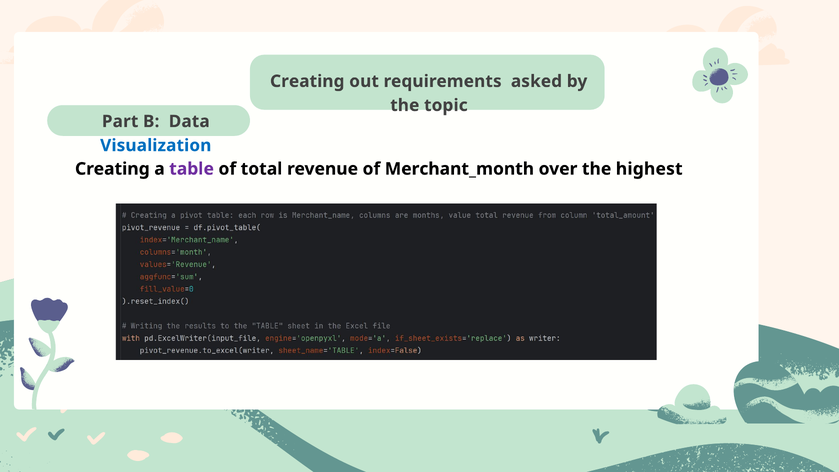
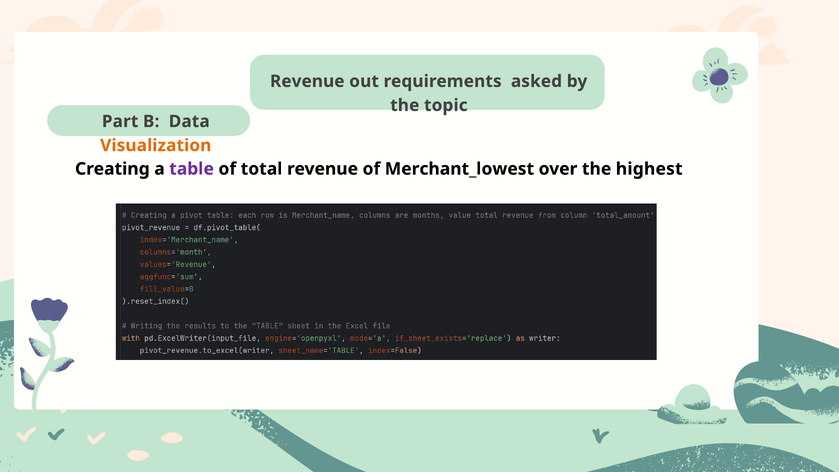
Creating at (307, 81): Creating -> Revenue
Visualization colour: blue -> orange
Merchant_month: Merchant_month -> Merchant_lowest
